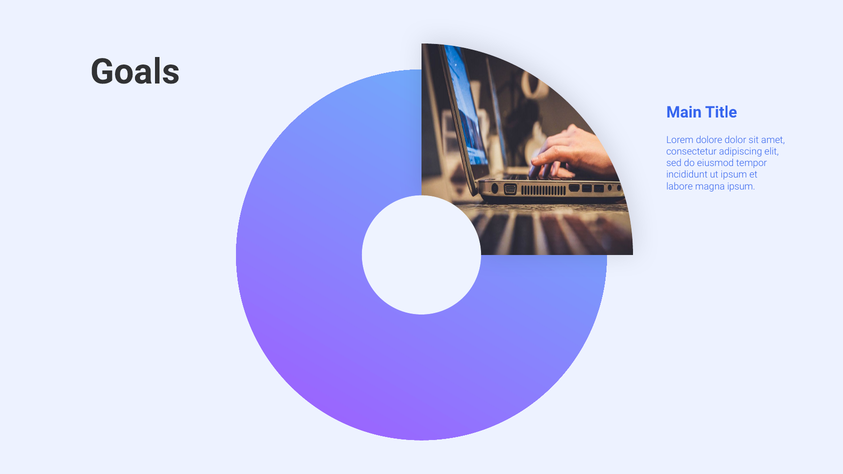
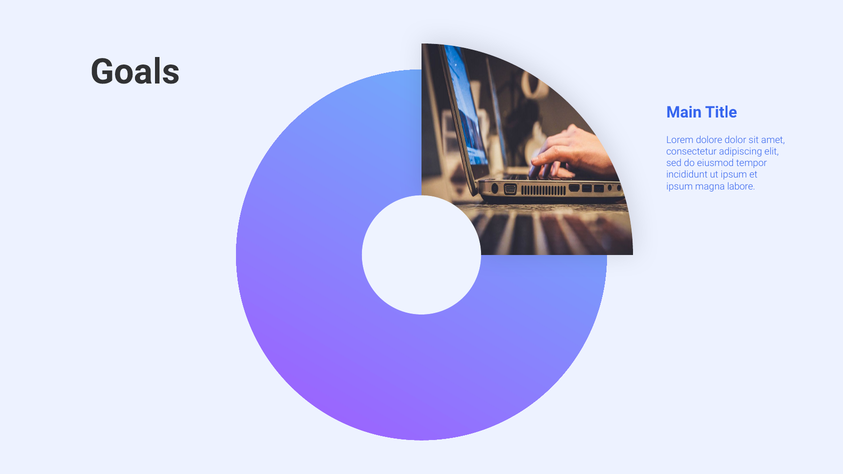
labore at (680, 186): labore -> ipsum
magna ipsum: ipsum -> labore
